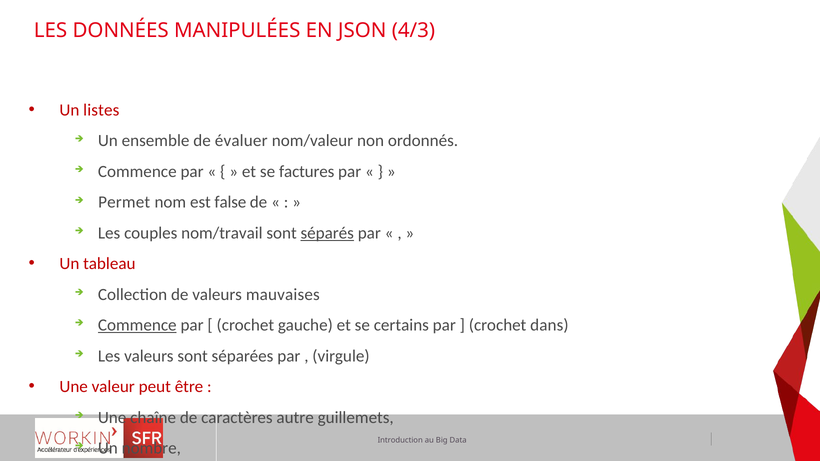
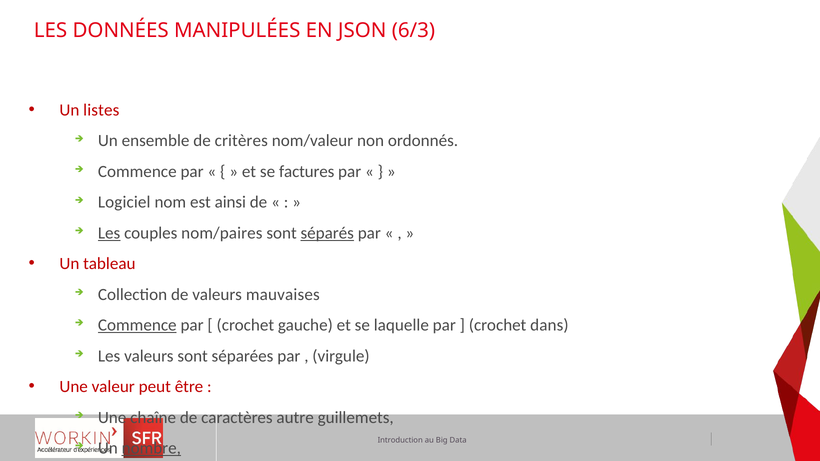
4/3: 4/3 -> 6/3
évaluer: évaluer -> critères
Permet: Permet -> Logiciel
est false: false -> ainsi
Les at (109, 233) underline: none -> present
nom/travail: nom/travail -> nom/paires
certains: certains -> laquelle
nombre underline: none -> present
